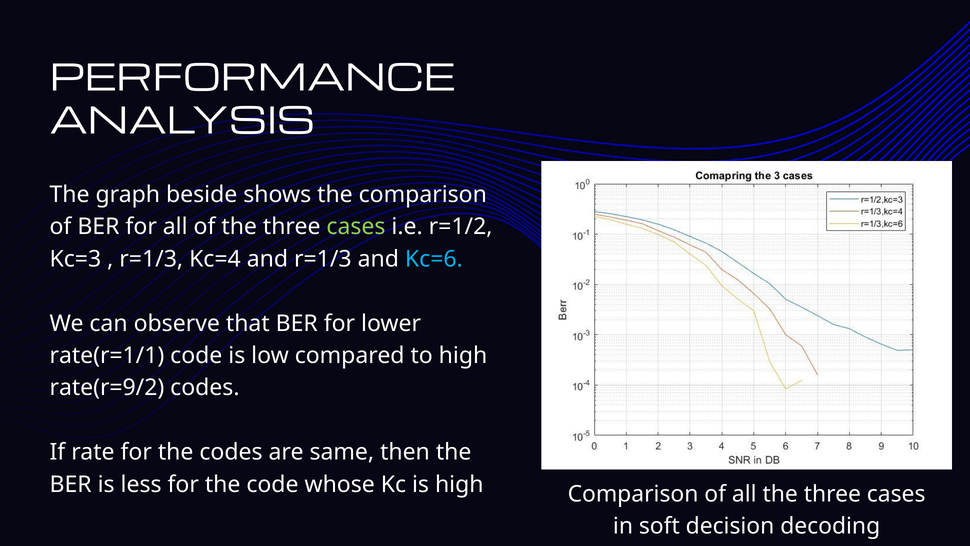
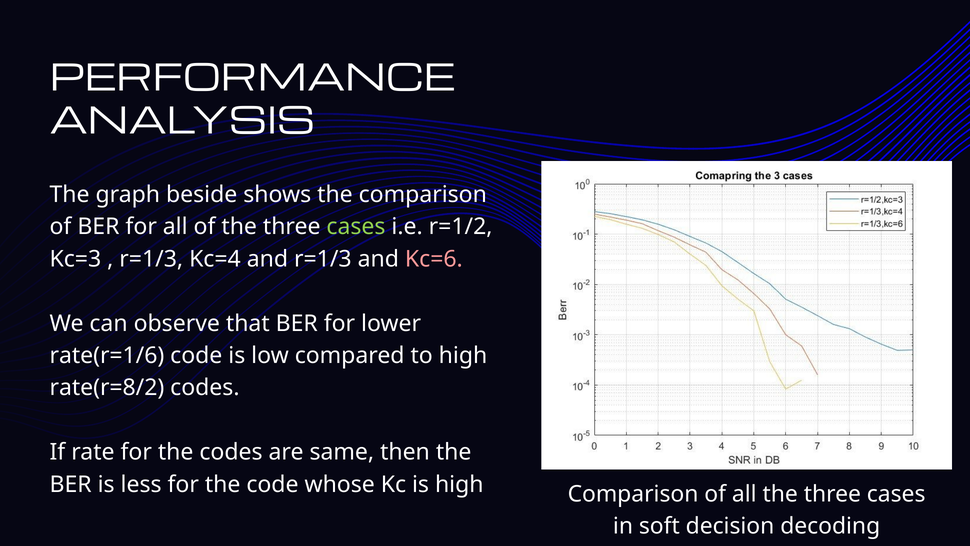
Kc=6 colour: light blue -> pink
rate(r=1/1: rate(r=1/1 -> rate(r=1/6
rate(r=9/2: rate(r=9/2 -> rate(r=8/2
